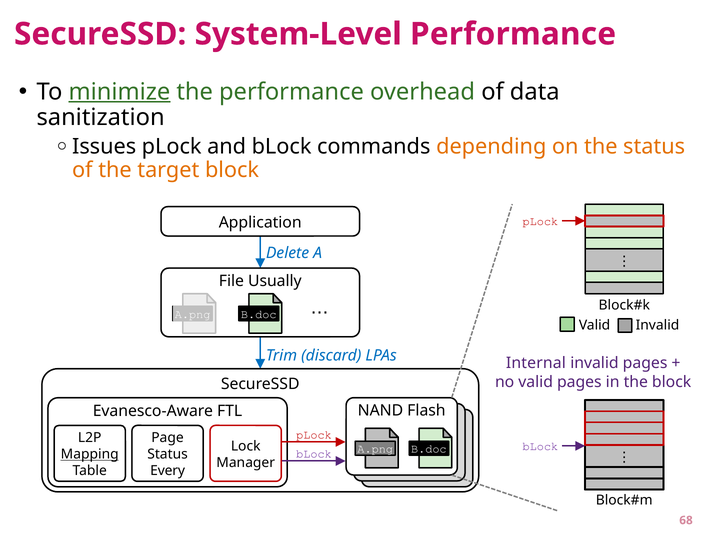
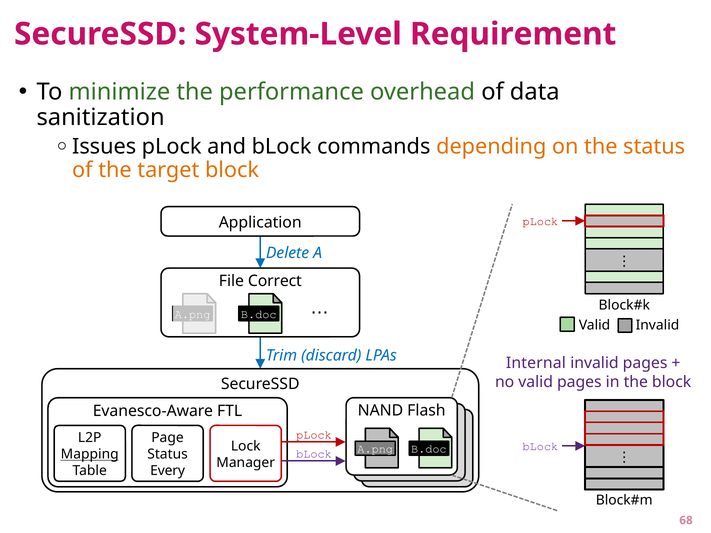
System-Level Performance: Performance -> Requirement
minimize underline: present -> none
Usually: Usually -> Correct
